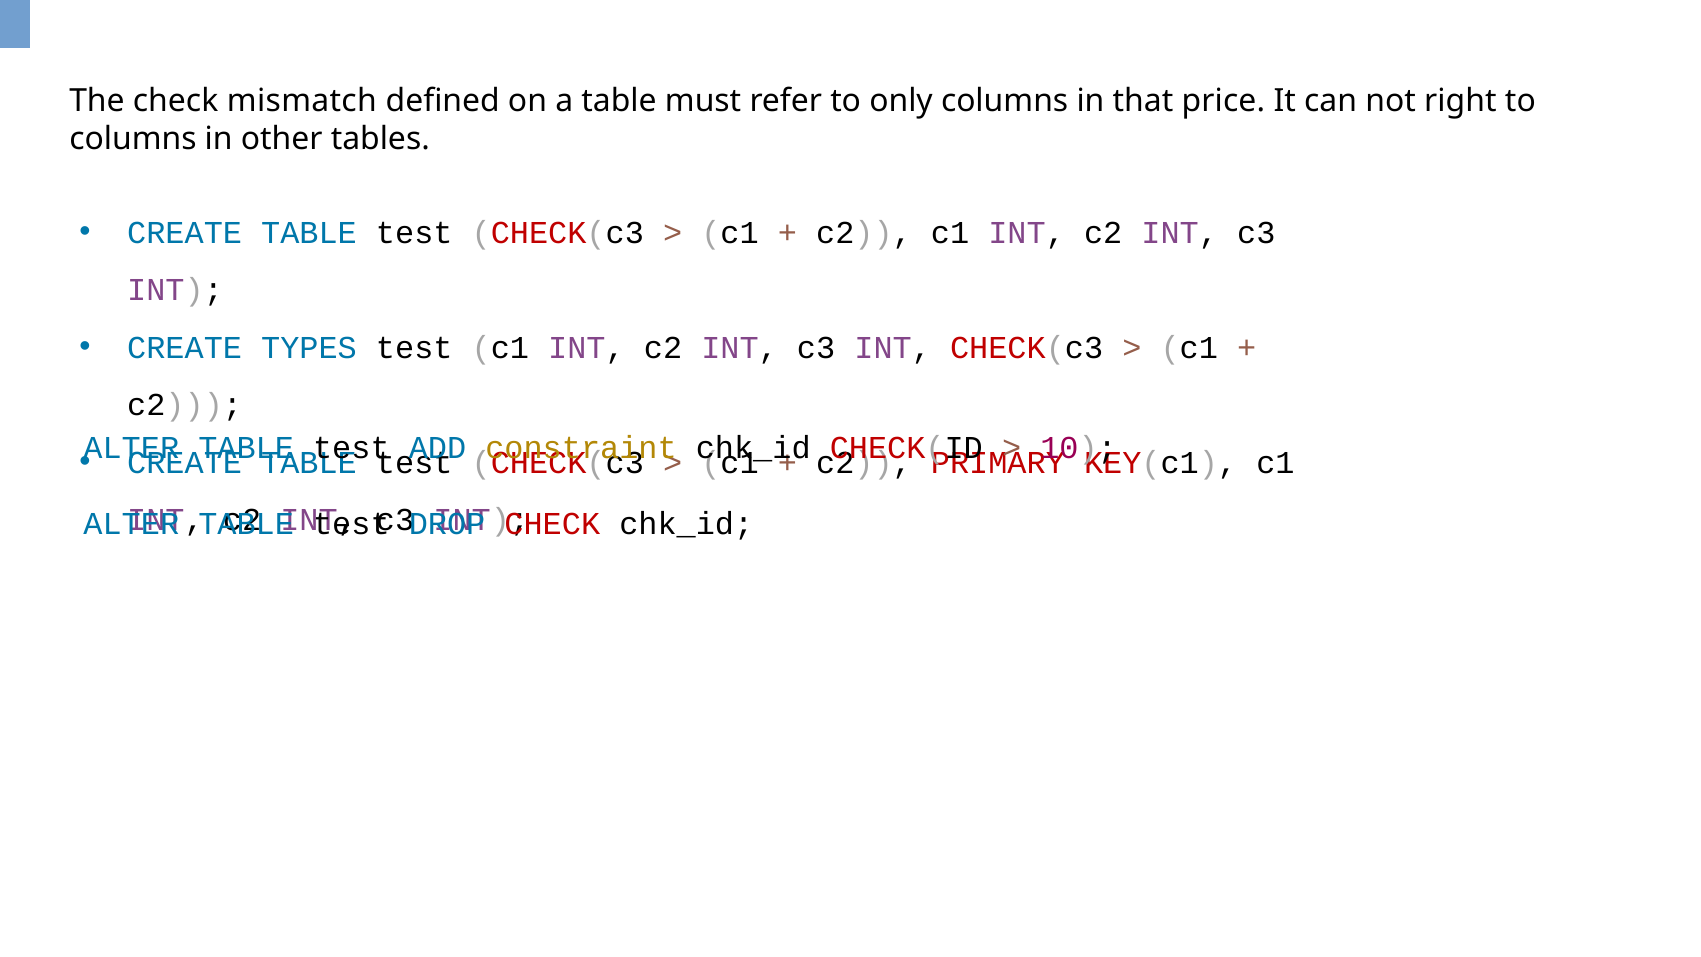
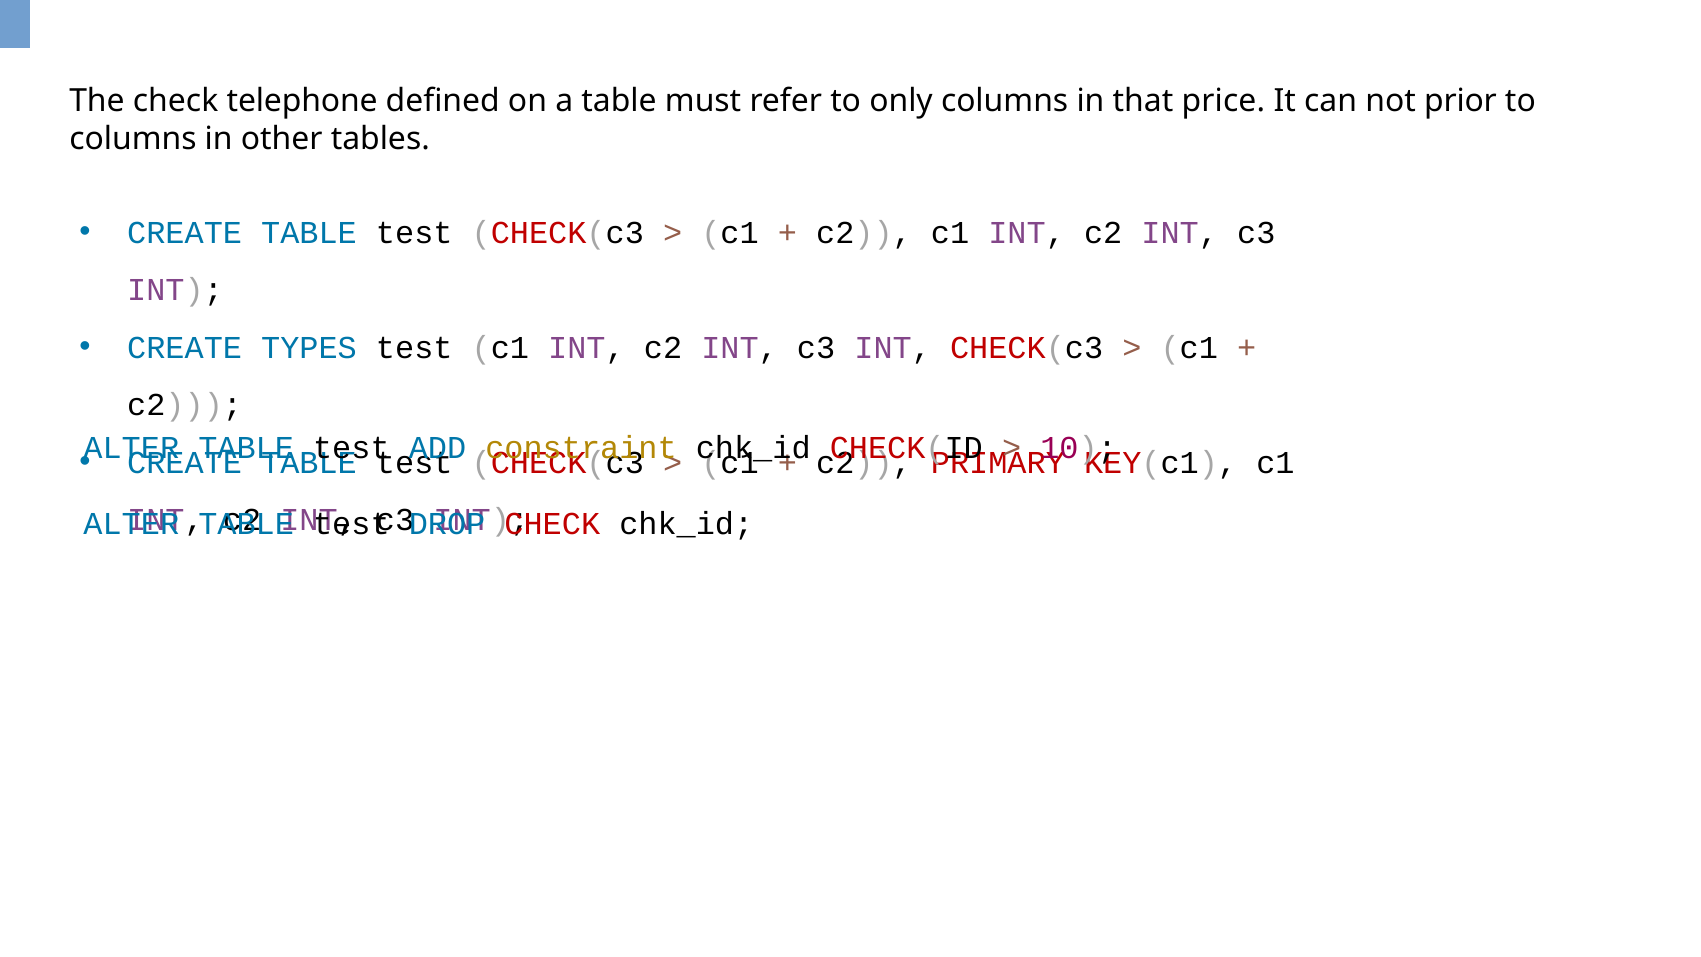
mismatch: mismatch -> telephone
right: right -> prior
